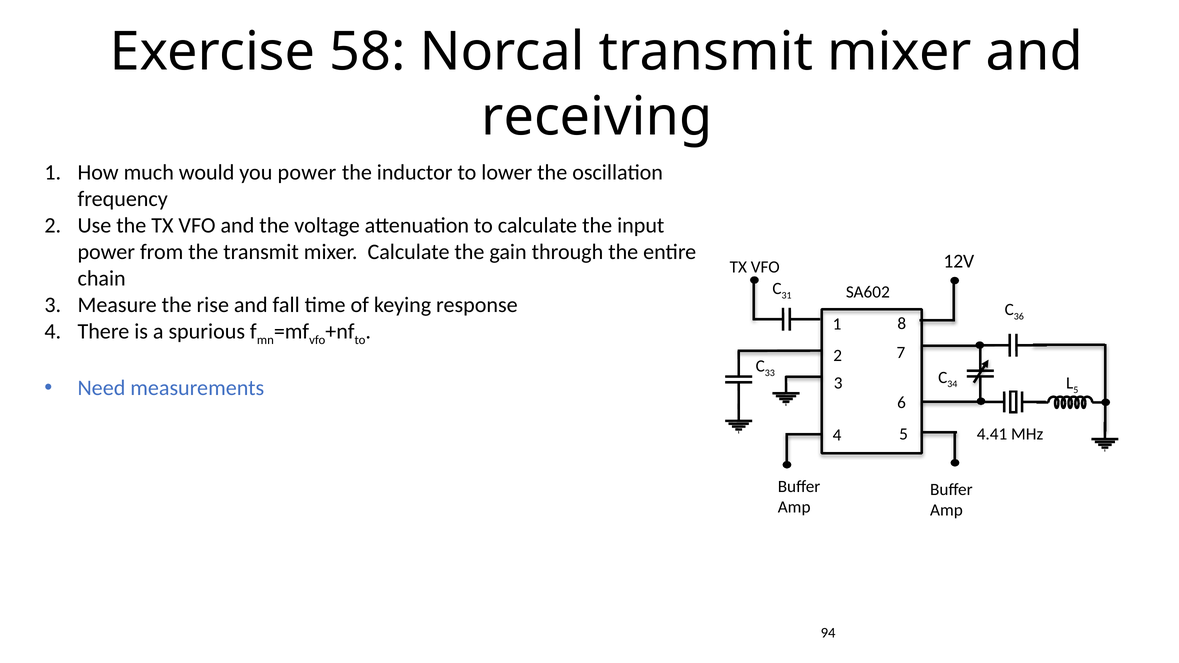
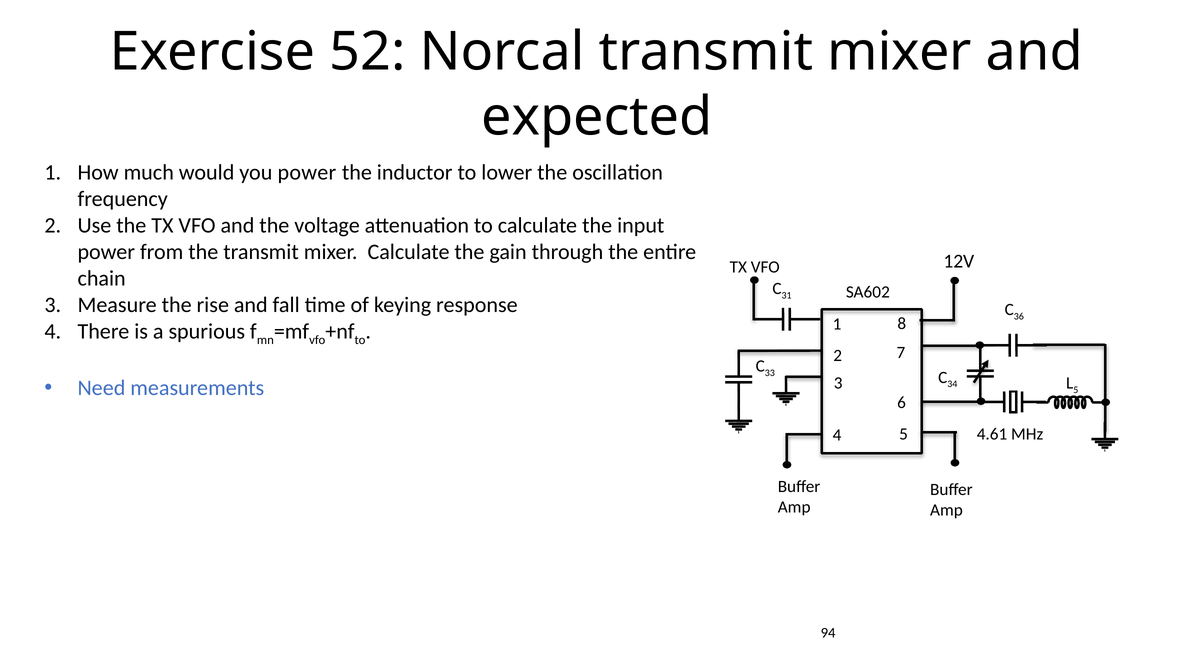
58: 58 -> 52
receiving: receiving -> expected
4.41: 4.41 -> 4.61
